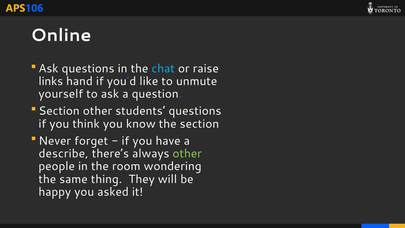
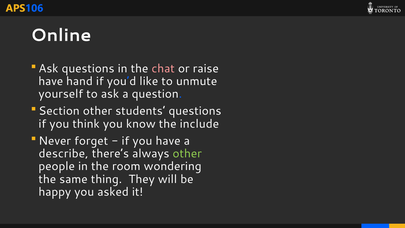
chat colour: light blue -> pink
links at (51, 81): links -> have
the section: section -> include
